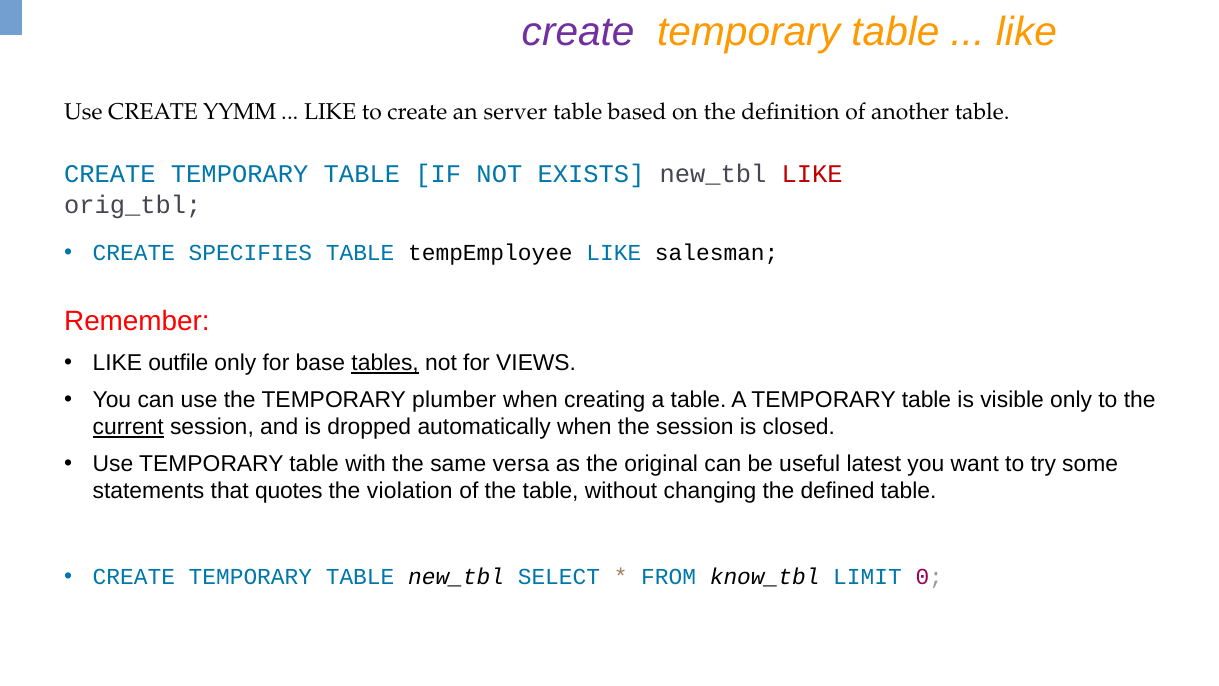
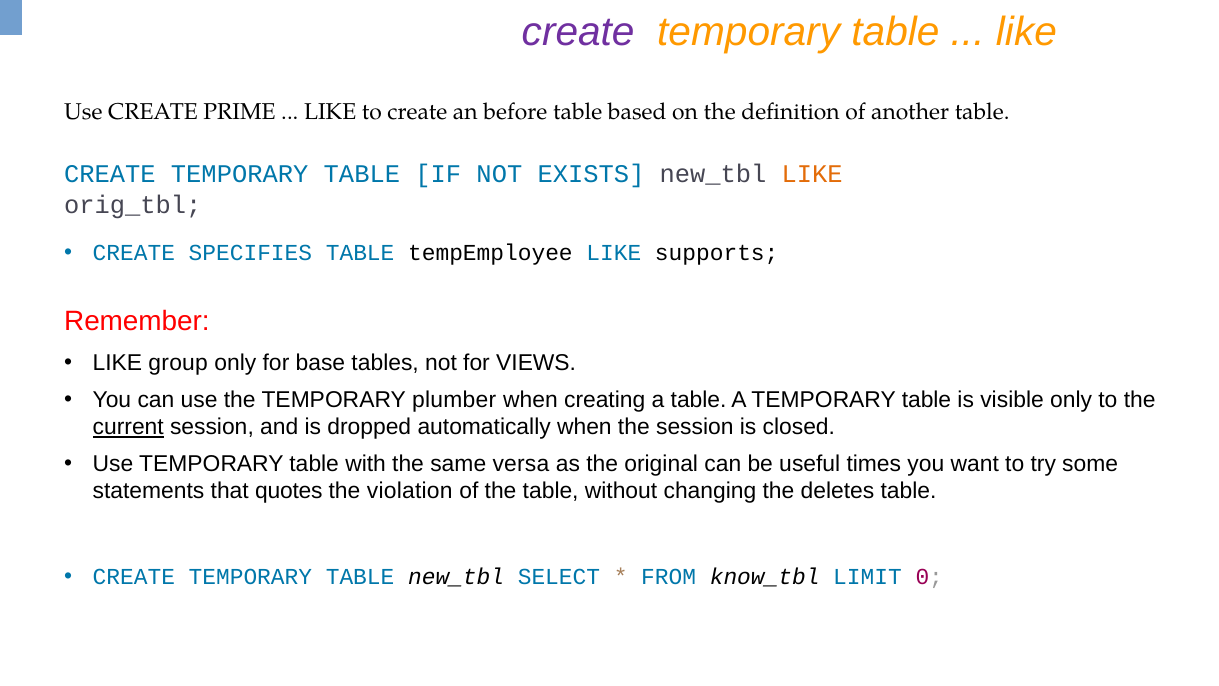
YYMM: YYMM -> PRIME
server: server -> before
LIKE at (812, 174) colour: red -> orange
salesman: salesman -> supports
outfile: outfile -> group
tables underline: present -> none
latest: latest -> times
defined: defined -> deletes
